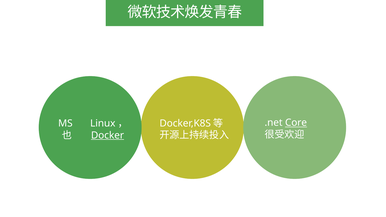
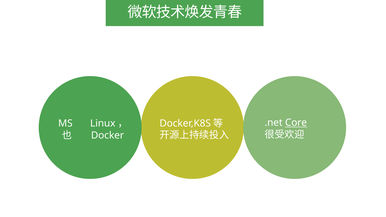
Docker underline: present -> none
